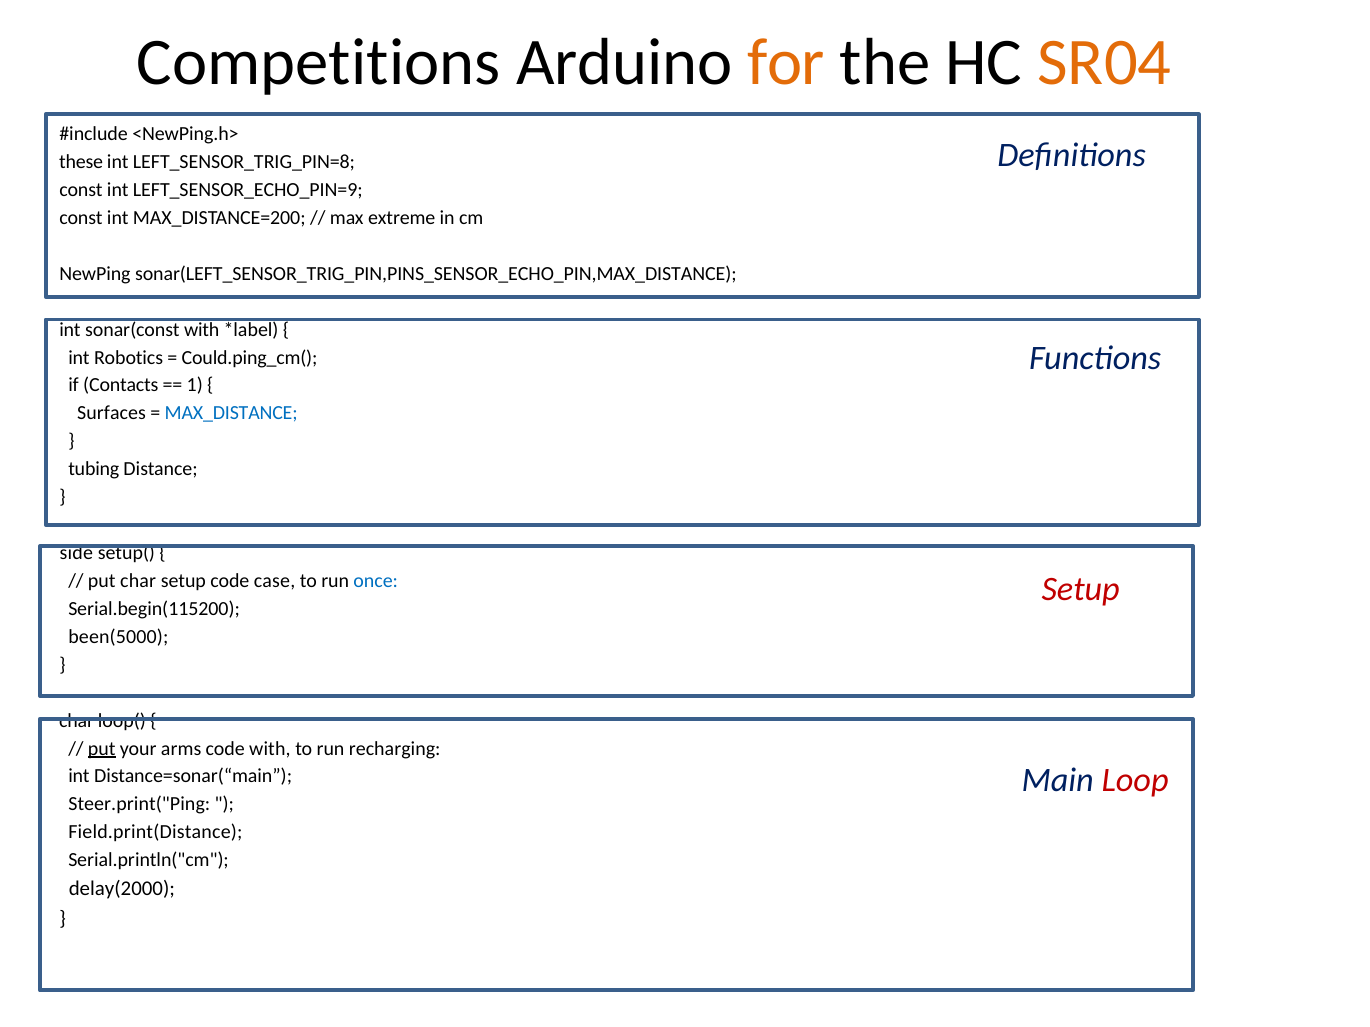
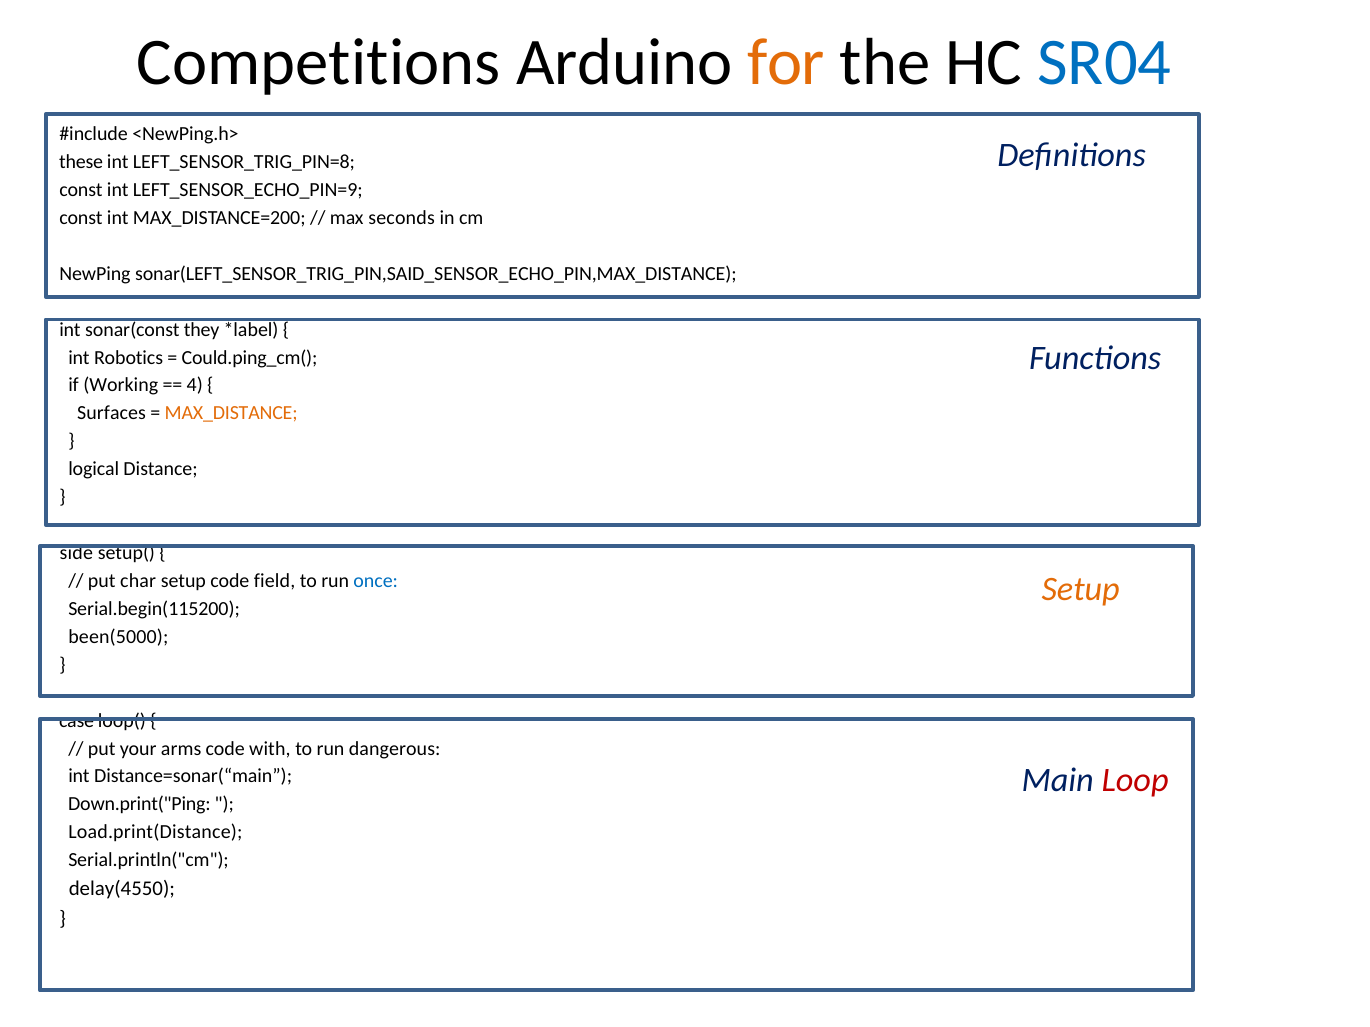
SR04 colour: orange -> blue
extreme: extreme -> seconds
sonar(LEFT_SENSOR_TRIG_PIN,PINS_SENSOR_ECHO_PIN,MAX_DISTANCE: sonar(LEFT_SENSOR_TRIG_PIN,PINS_SENSOR_ECHO_PIN,MAX_DISTANCE -> sonar(LEFT_SENSOR_TRIG_PIN,SAID_SENSOR_ECHO_PIN,MAX_DISTANCE
sonar(const with: with -> they
Contacts: Contacts -> Working
1: 1 -> 4
MAX_DISTANCE colour: blue -> orange
tubing: tubing -> logical
case: case -> field
Setup at (1081, 589) colour: red -> orange
char at (77, 721): char -> case
put at (102, 749) underline: present -> none
recharging: recharging -> dangerous
Steer.print("Ping: Steer.print("Ping -> Down.print("Ping
Field.print(Distance: Field.print(Distance -> Load.print(Distance
delay(2000: delay(2000 -> delay(4550
